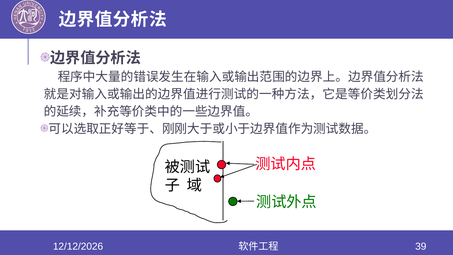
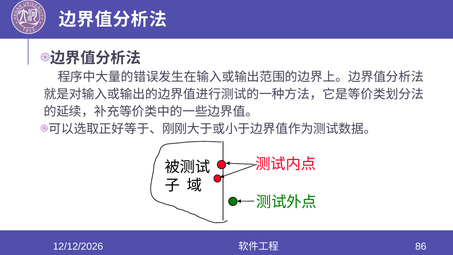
39: 39 -> 86
